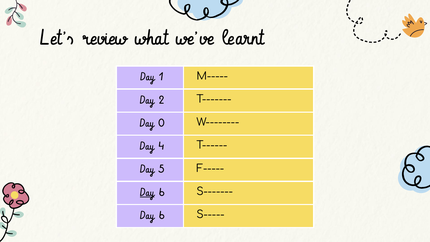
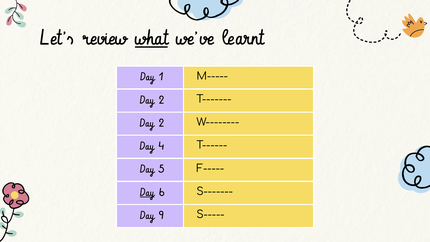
what underline: none -> present
0 at (161, 123): 0 -> 2
6 at (161, 215): 6 -> 9
